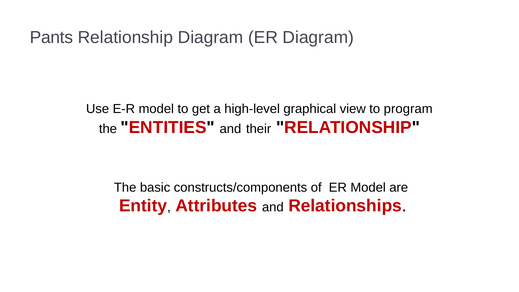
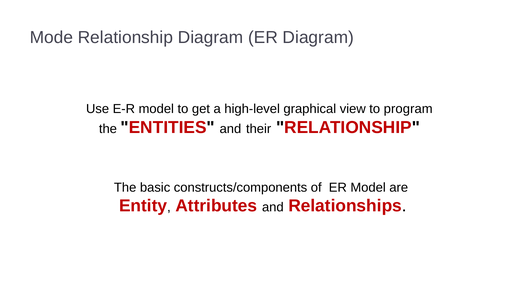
Pants: Pants -> Mode
